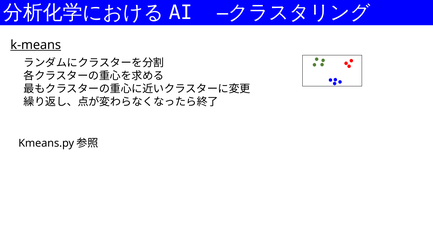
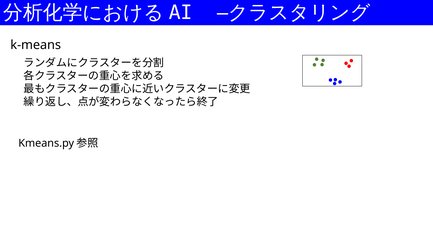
k-means underline: present -> none
